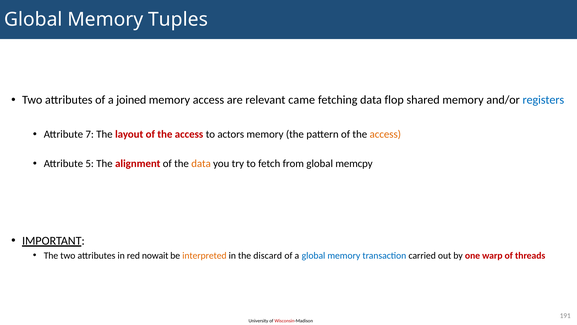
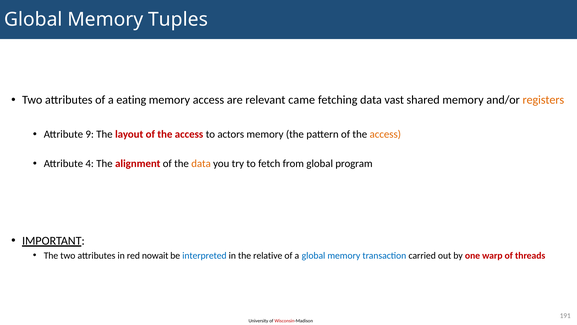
joined: joined -> eating
flop: flop -> vast
registers colour: blue -> orange
7: 7 -> 9
5: 5 -> 4
memcpy: memcpy -> program
interpreted colour: orange -> blue
discard: discard -> relative
